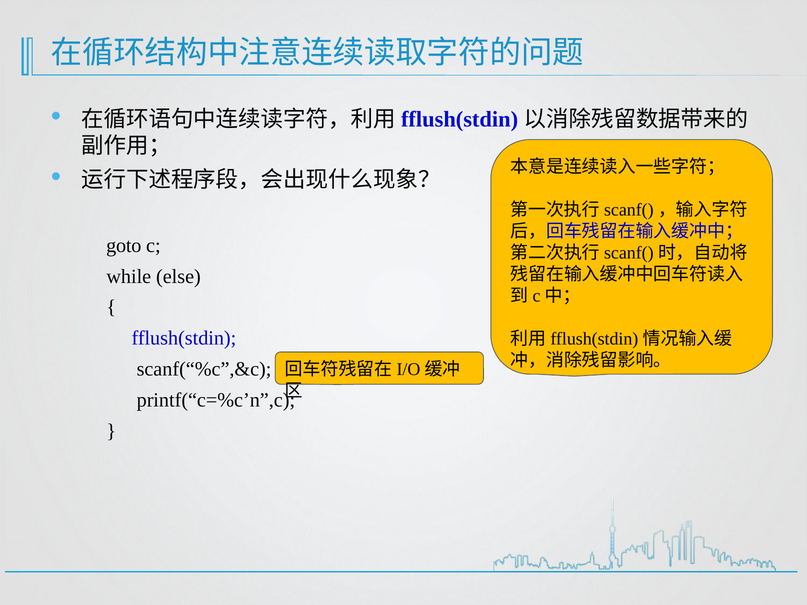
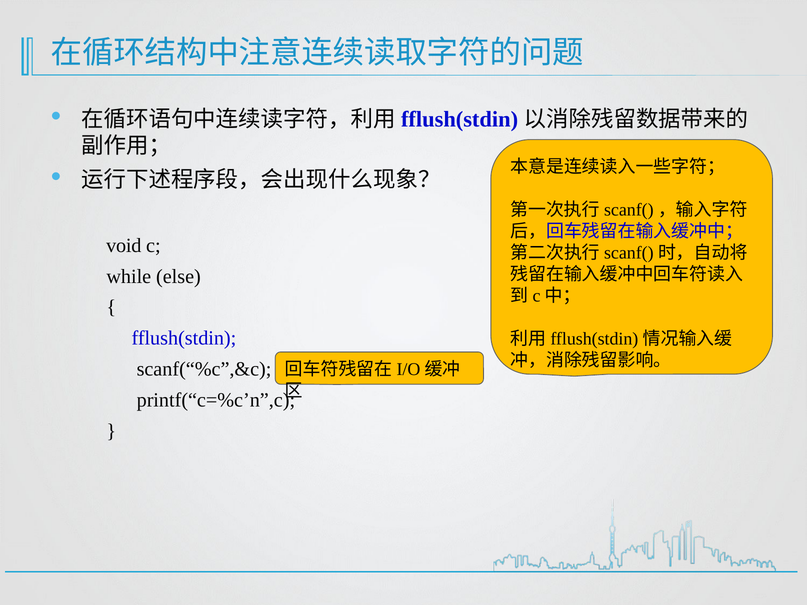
goto: goto -> void
